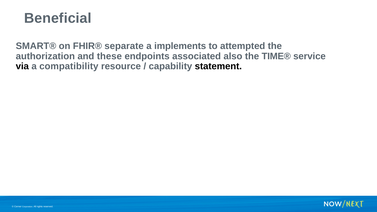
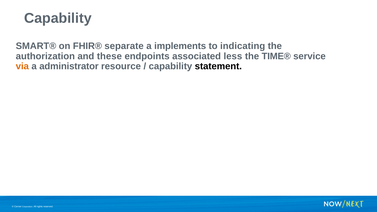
Beneficial at (58, 18): Beneficial -> Capability
attempted: attempted -> indicating
also: also -> less
via colour: black -> orange
compatibility: compatibility -> administrator
